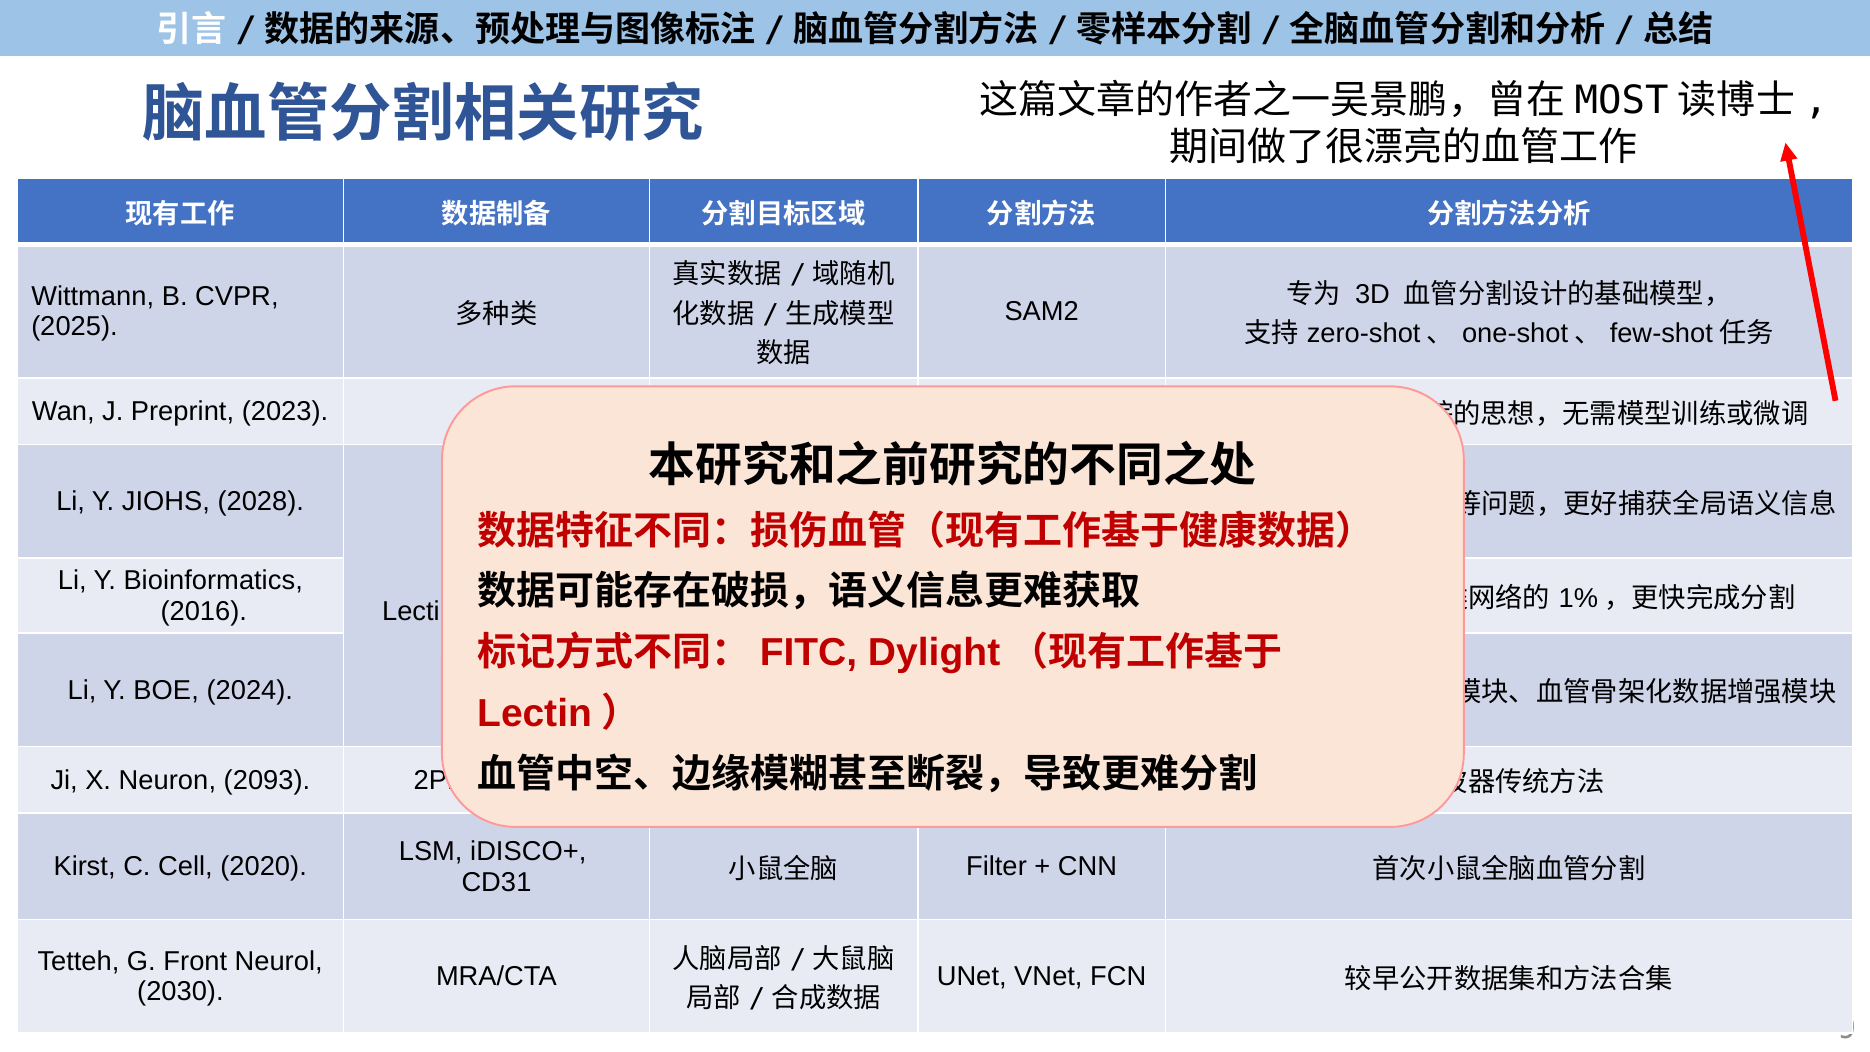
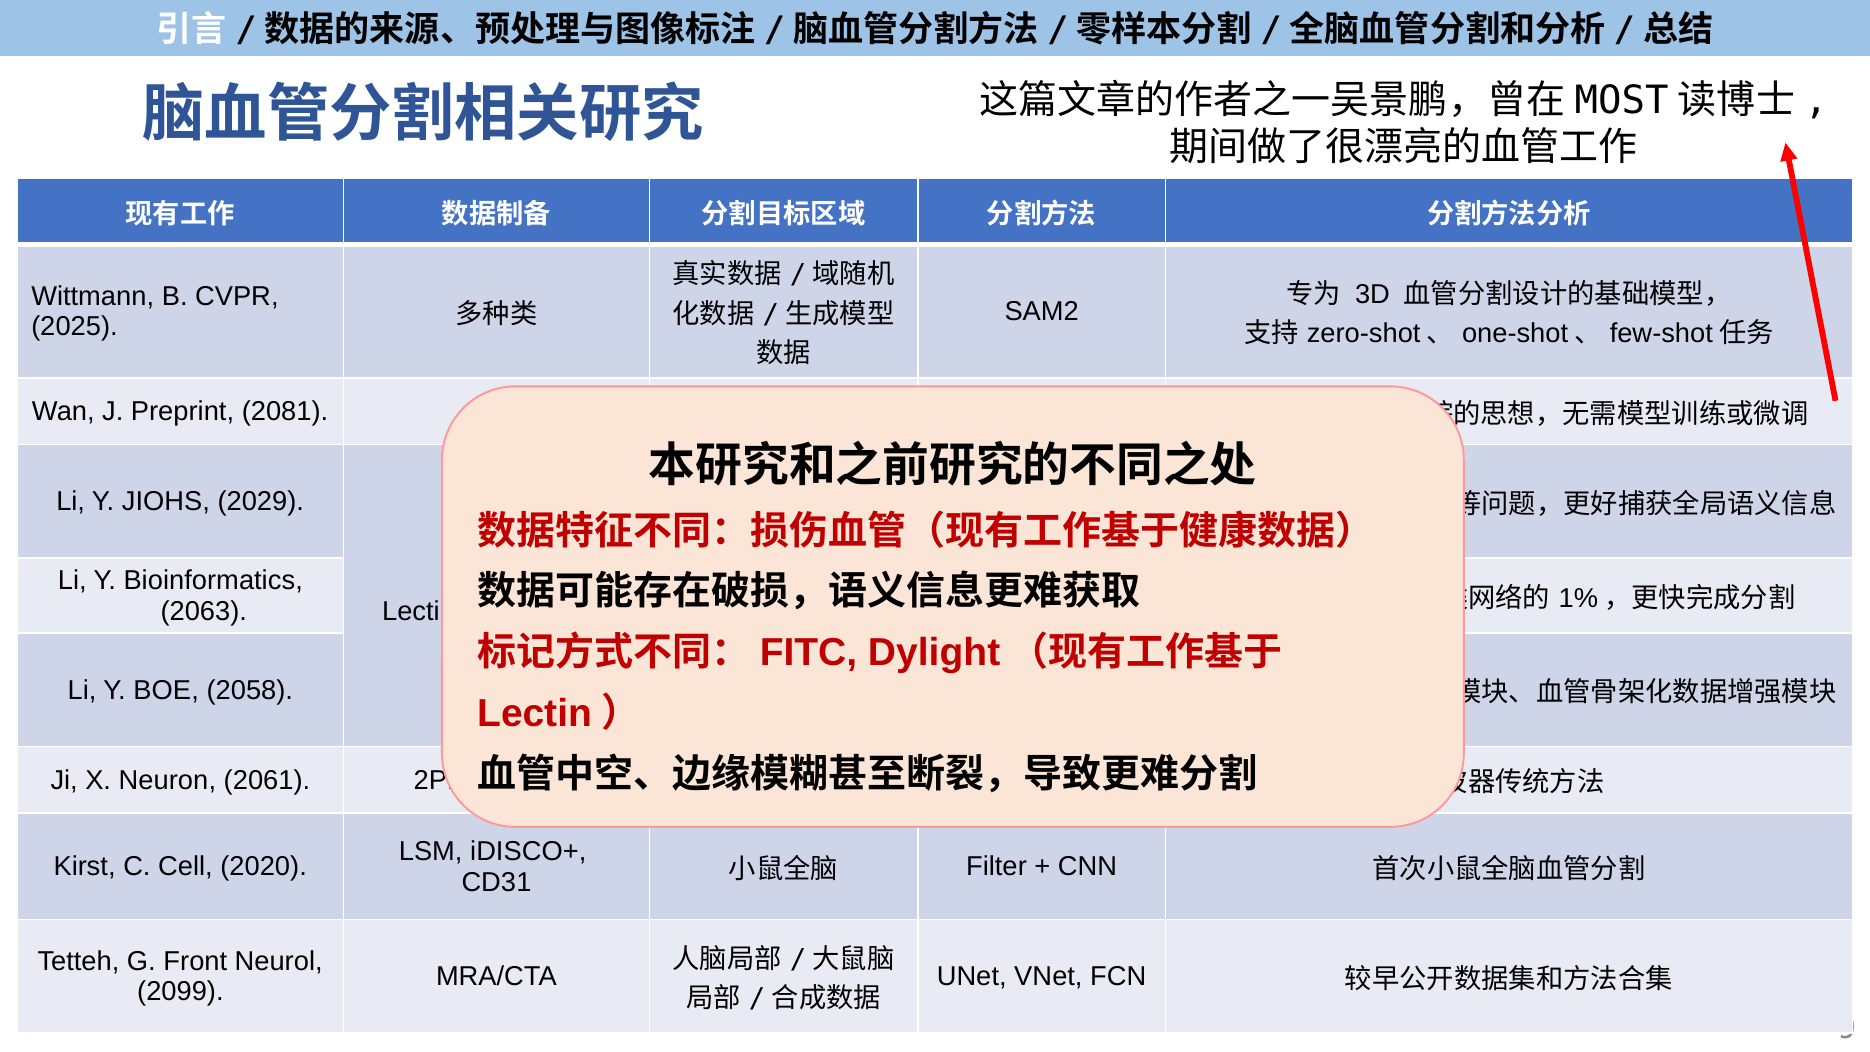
2023: 2023 -> 2081
2028: 2028 -> 2029
2016: 2016 -> 2063
2024: 2024 -> 2058
2093: 2093 -> 2061
2030: 2030 -> 2099
